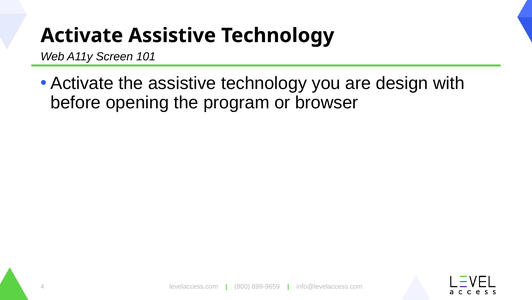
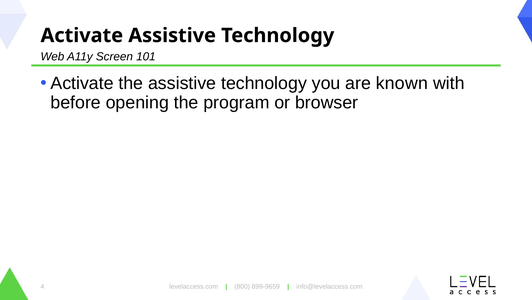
design: design -> known
